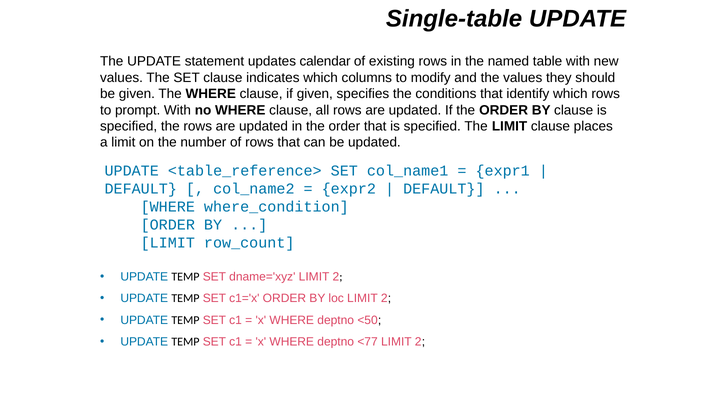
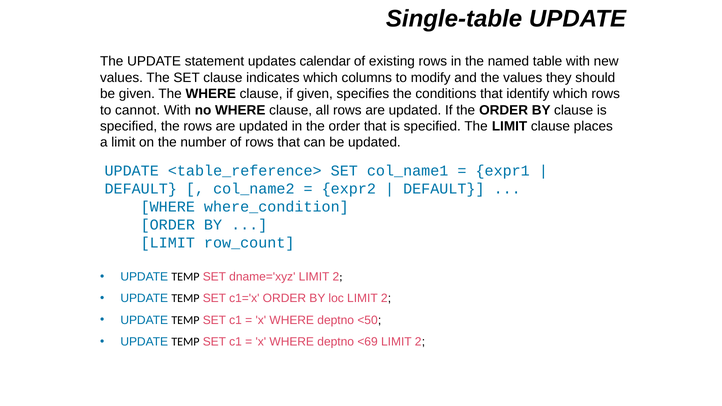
prompt: prompt -> cannot
<77: <77 -> <69
